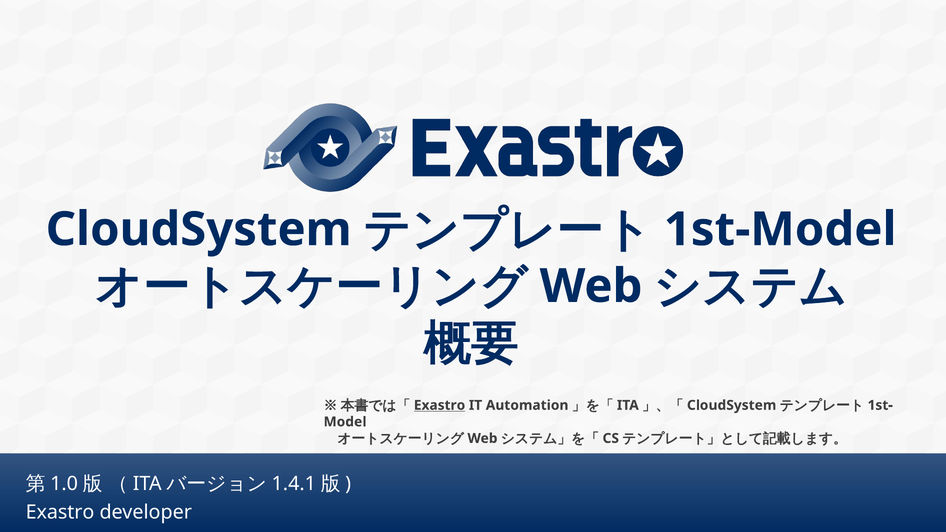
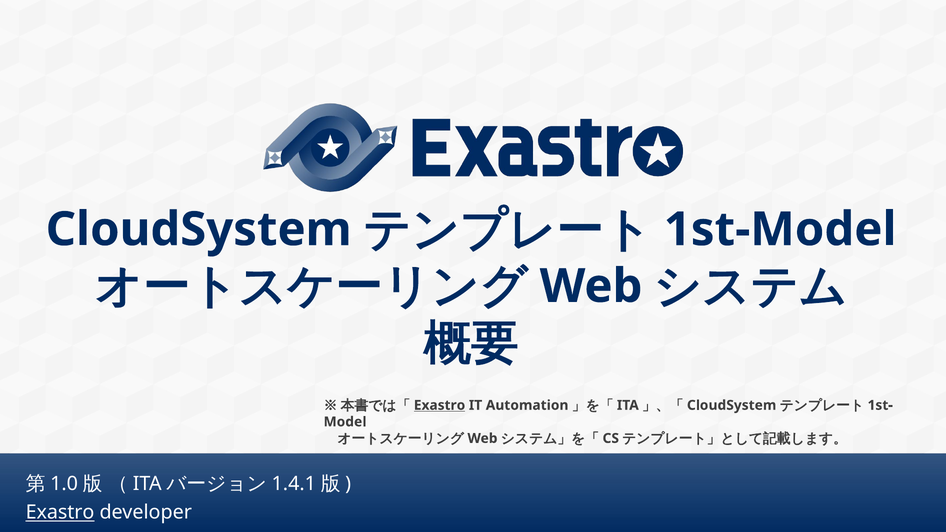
Exastro at (60, 513) underline: none -> present
